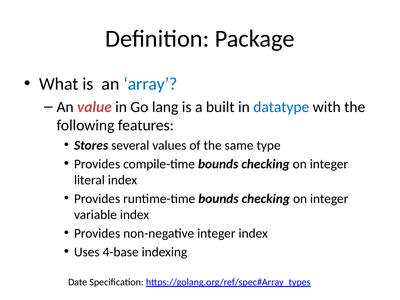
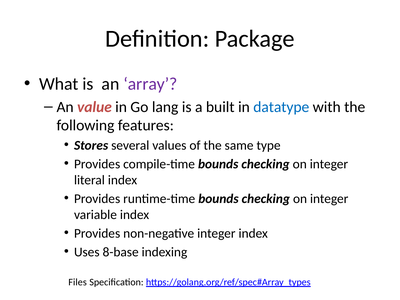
array colour: blue -> purple
4-base: 4-base -> 8-base
Date: Date -> Files
